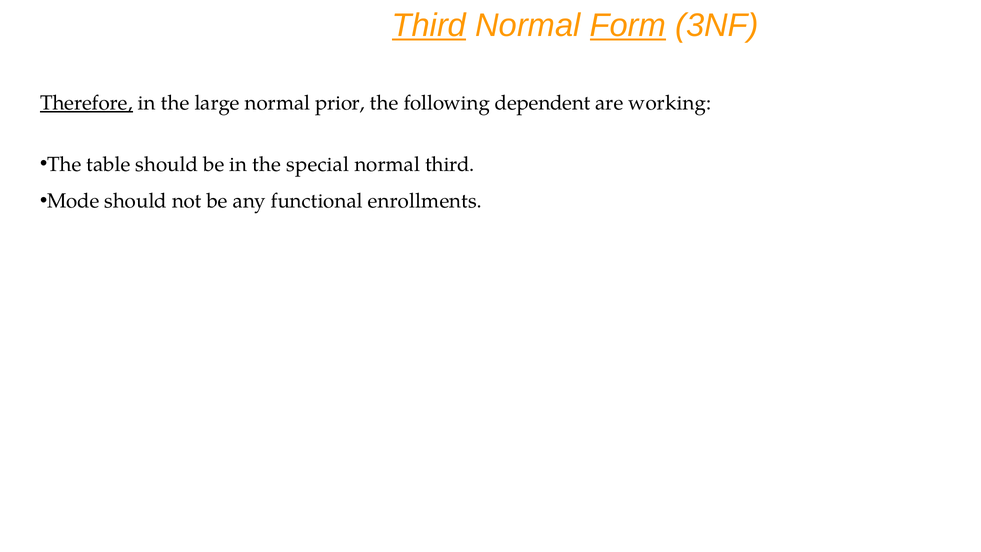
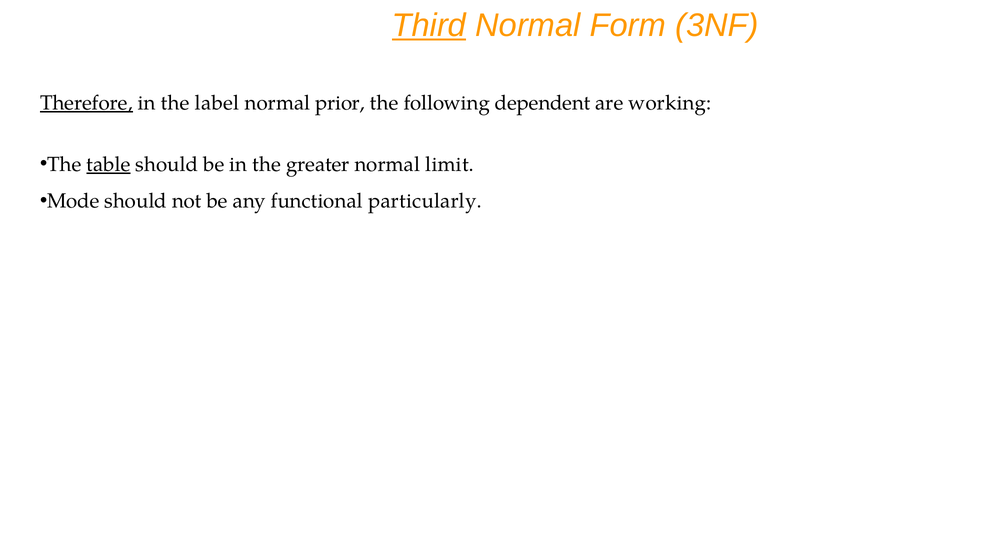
Form underline: present -> none
large: large -> label
table underline: none -> present
special: special -> greater
normal third: third -> limit
enrollments: enrollments -> particularly
